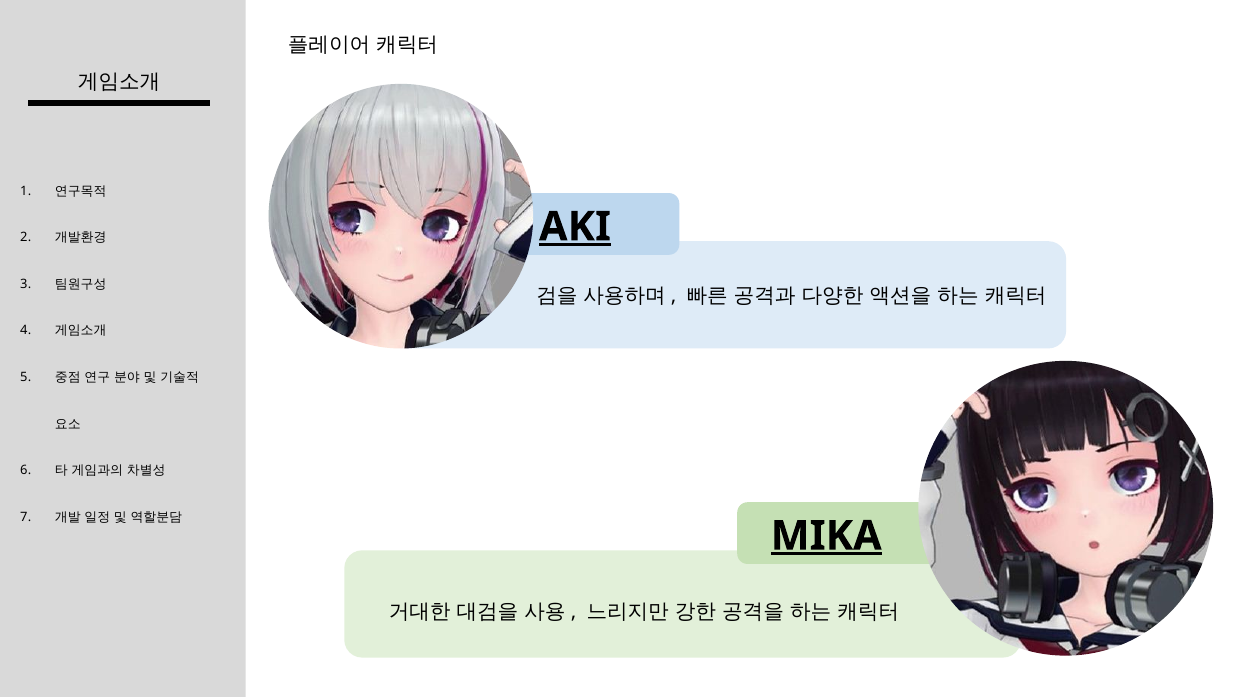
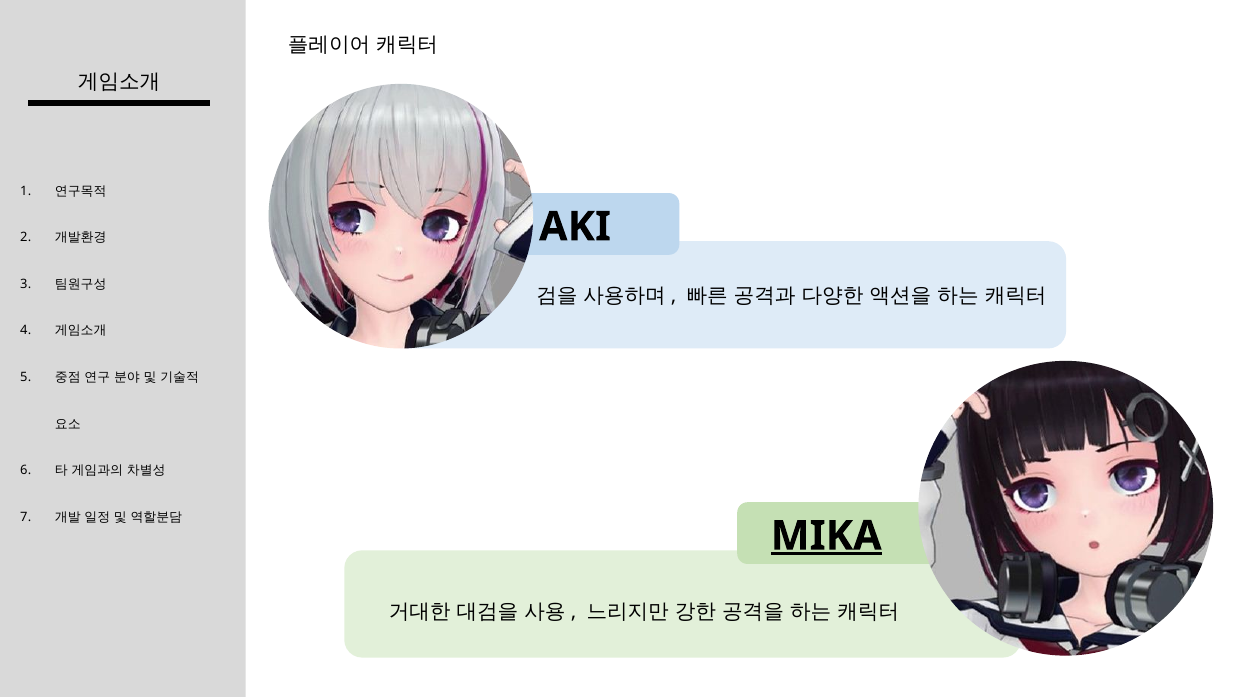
AKI underline: present -> none
